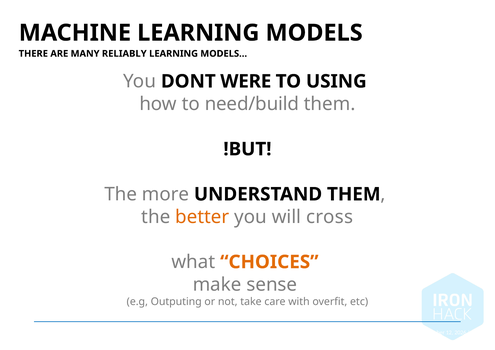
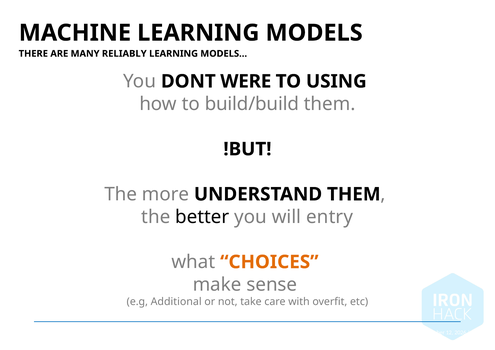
need/build: need/build -> build/build
better colour: orange -> black
cross: cross -> entry
Outputing: Outputing -> Additional
